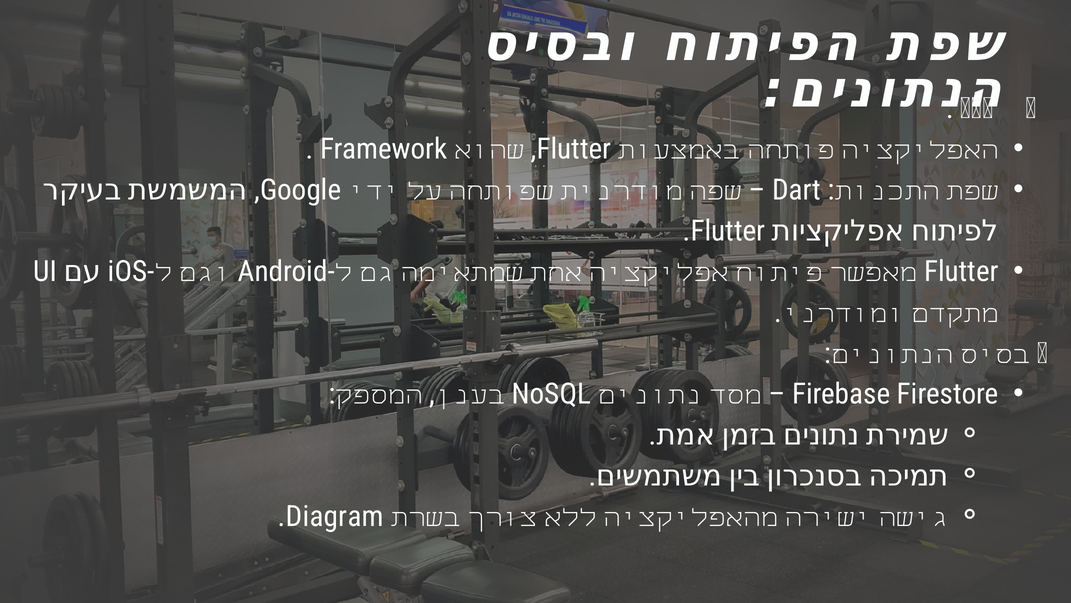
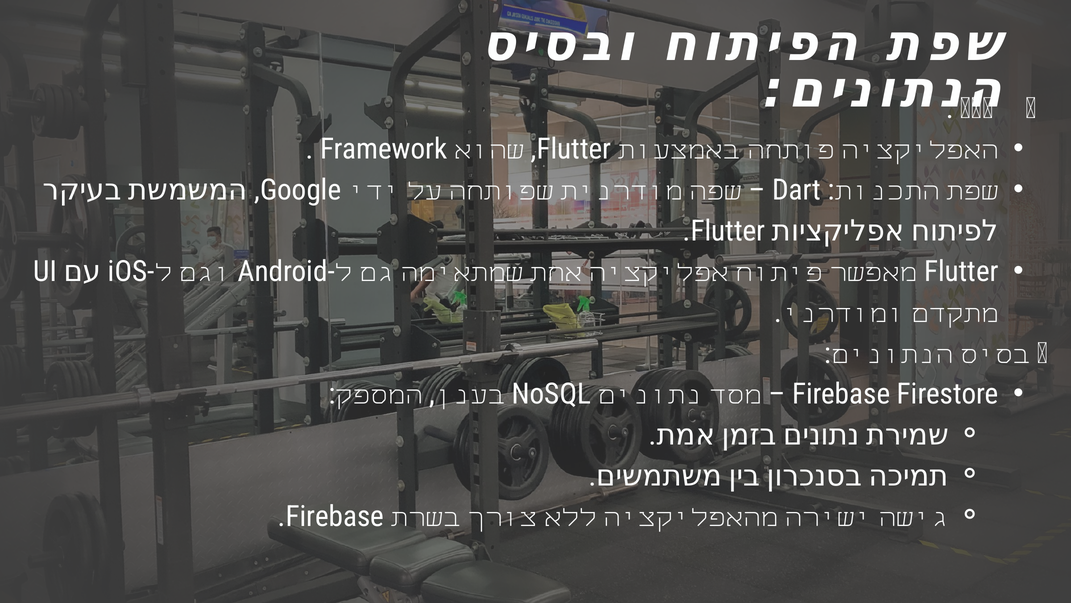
Diagram at (335, 516): Diagram -> Firebase
